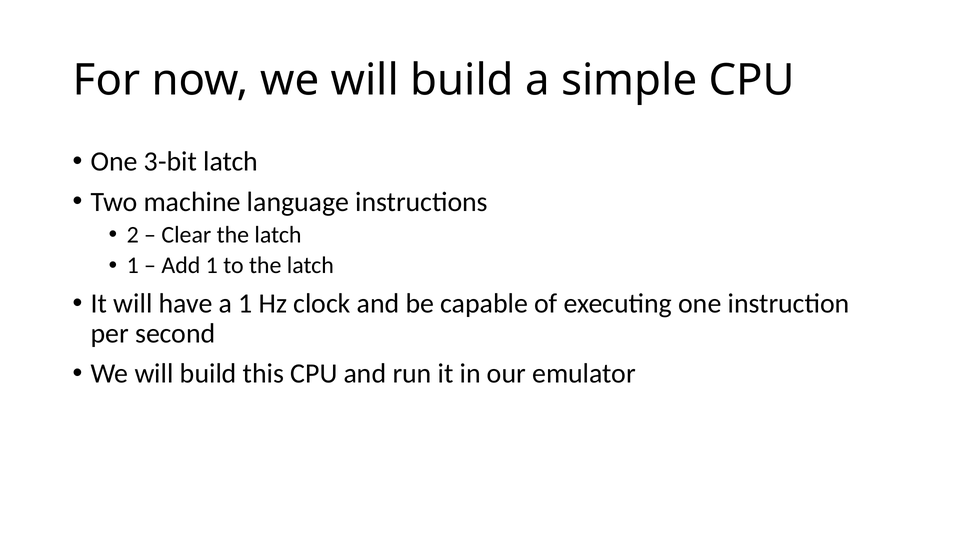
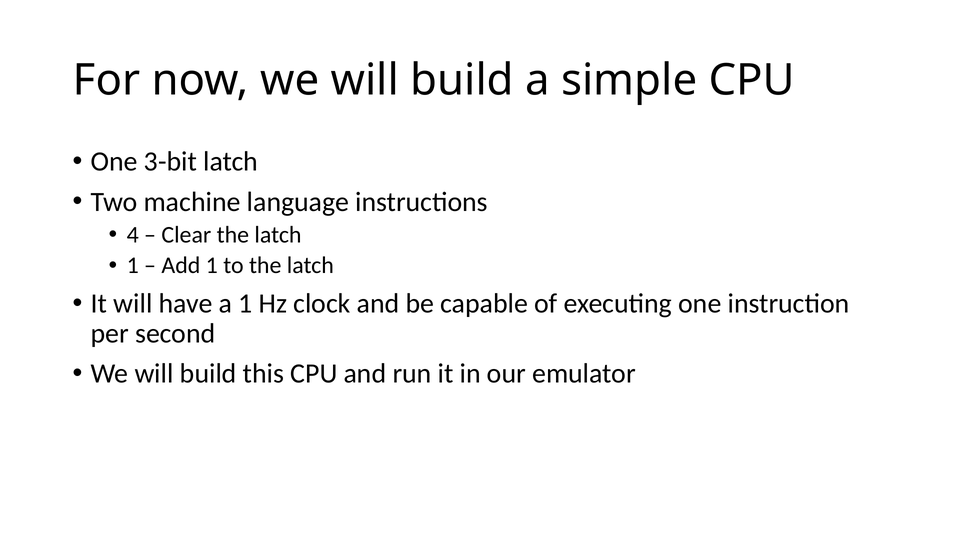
2: 2 -> 4
